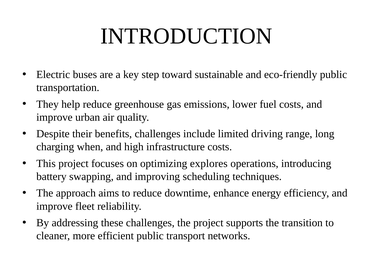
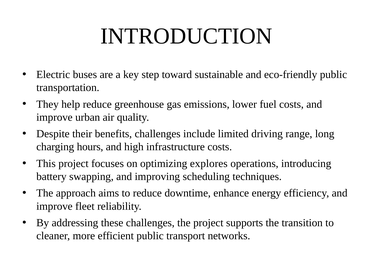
when: when -> hours
